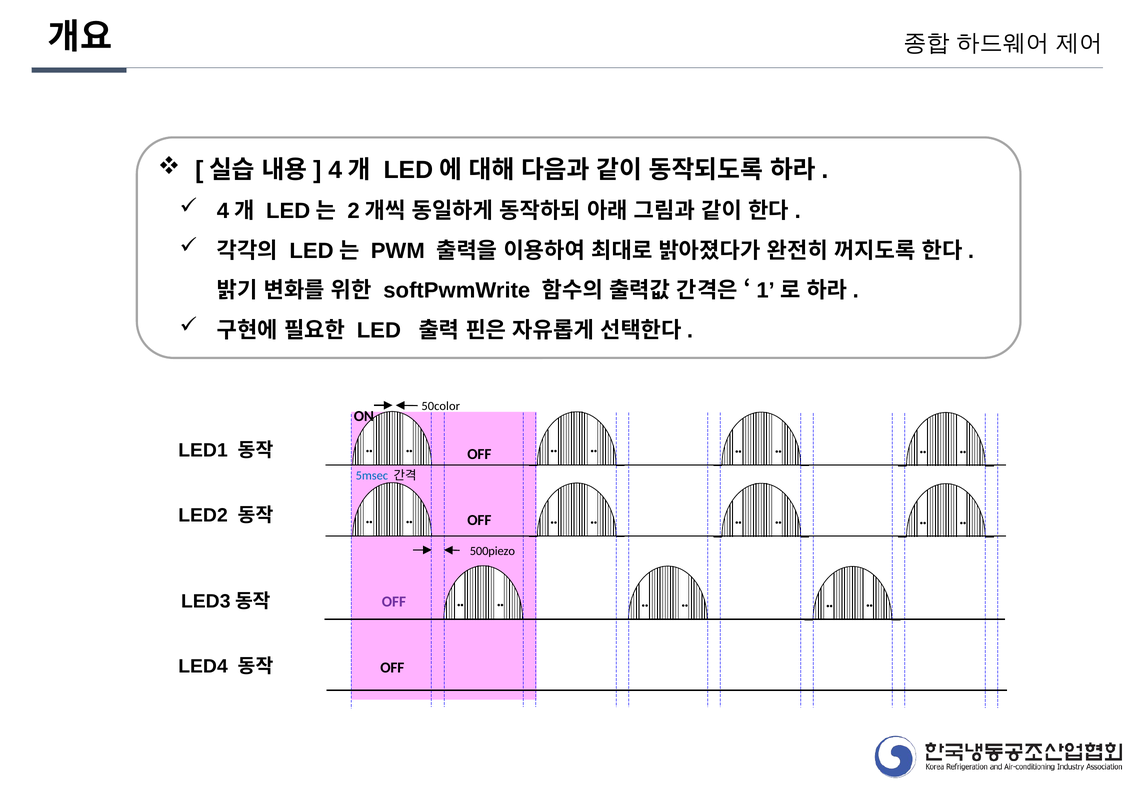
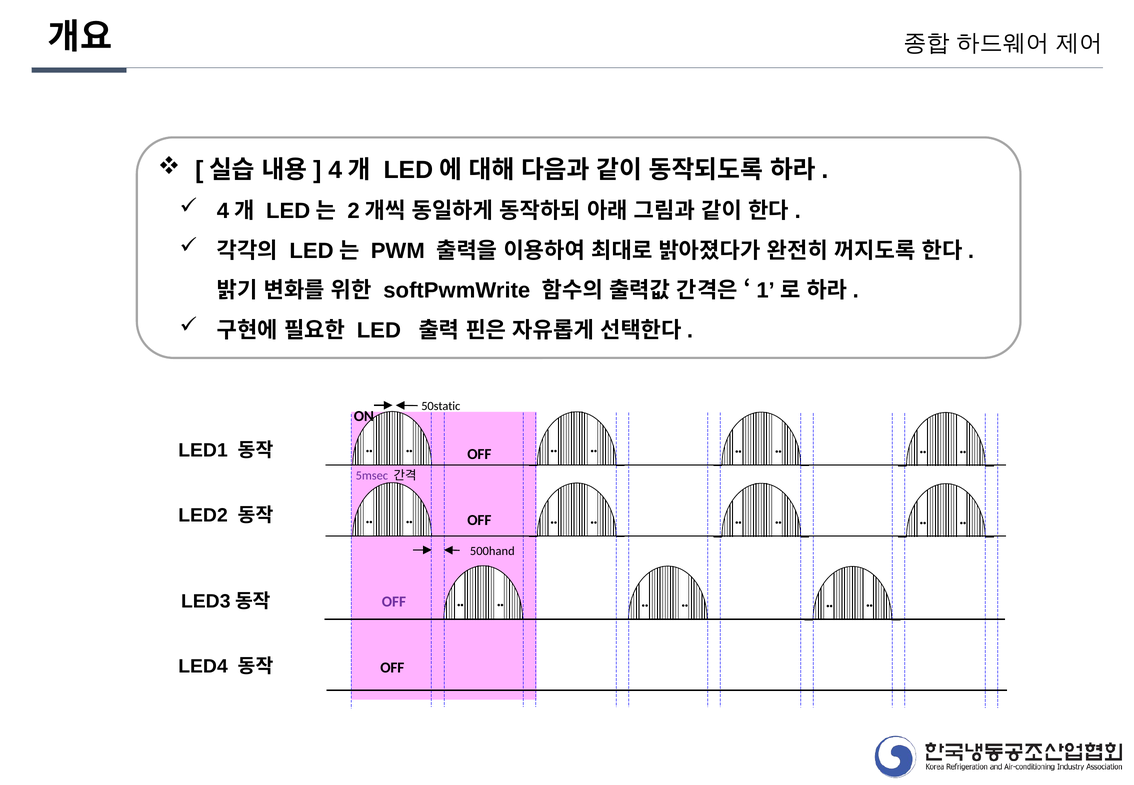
50color: 50color -> 50static
5msec colour: blue -> purple
500piezo: 500piezo -> 500hand
